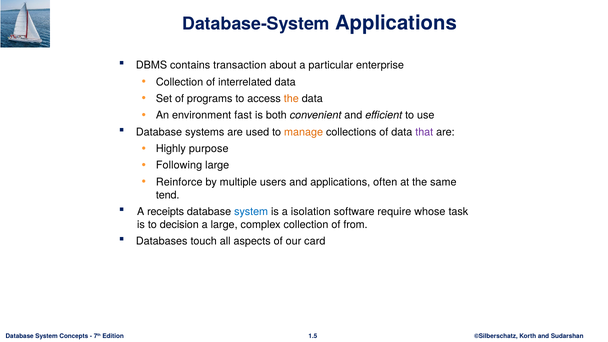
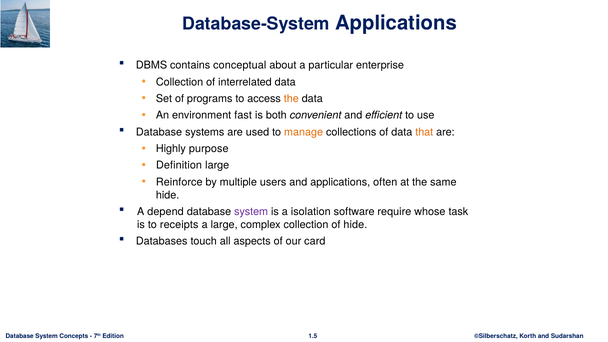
transaction: transaction -> conceptual
that colour: purple -> orange
Following: Following -> Definition
tend at (168, 195): tend -> hide
receipts: receipts -> depend
system at (251, 212) colour: blue -> purple
decision: decision -> receipts
of from: from -> hide
